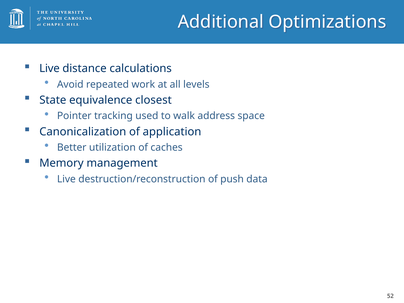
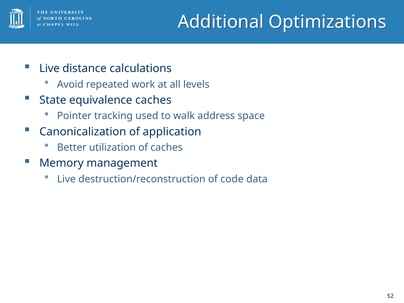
equivalence closest: closest -> caches
push: push -> code
